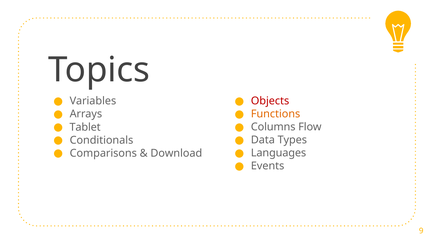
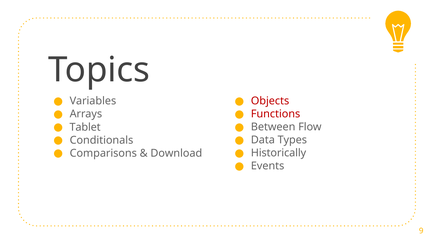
Functions colour: orange -> red
Columns: Columns -> Between
Languages: Languages -> Historically
